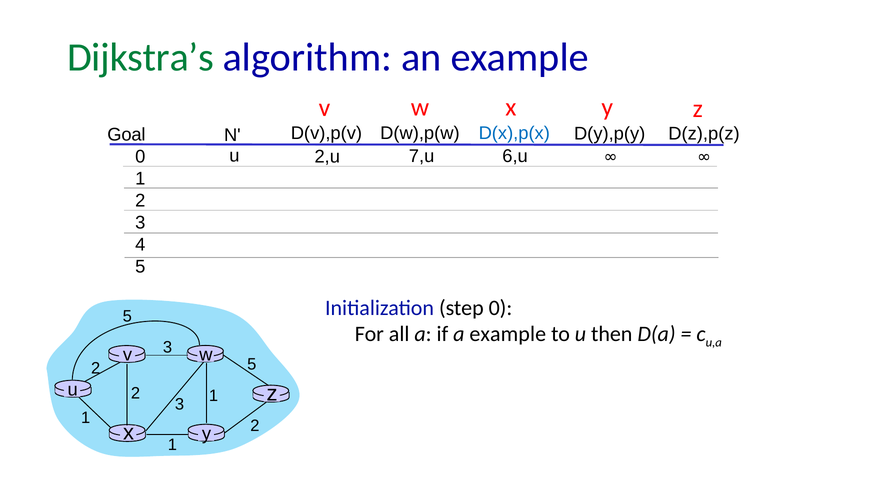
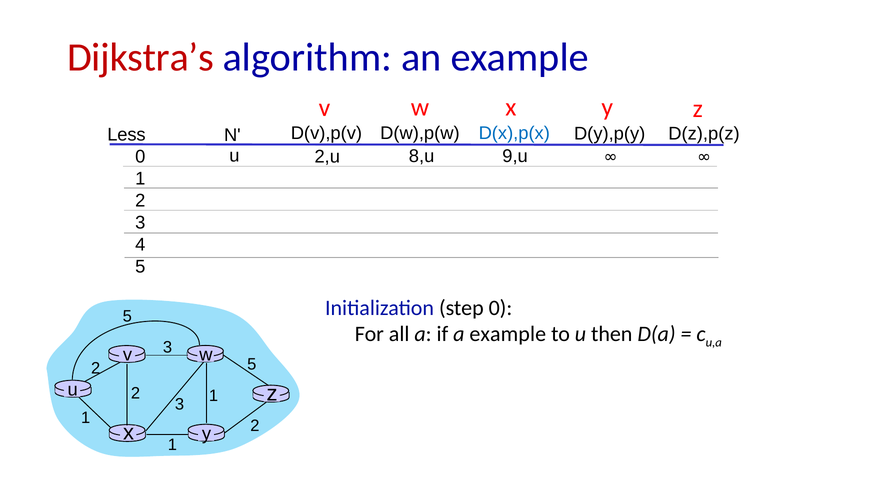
Dijkstra’s colour: green -> red
Goal: Goal -> Less
7,u: 7,u -> 8,u
6,u: 6,u -> 9,u
